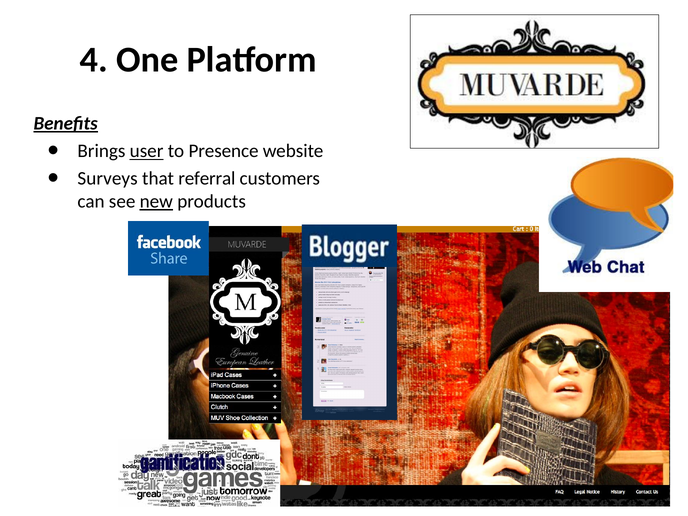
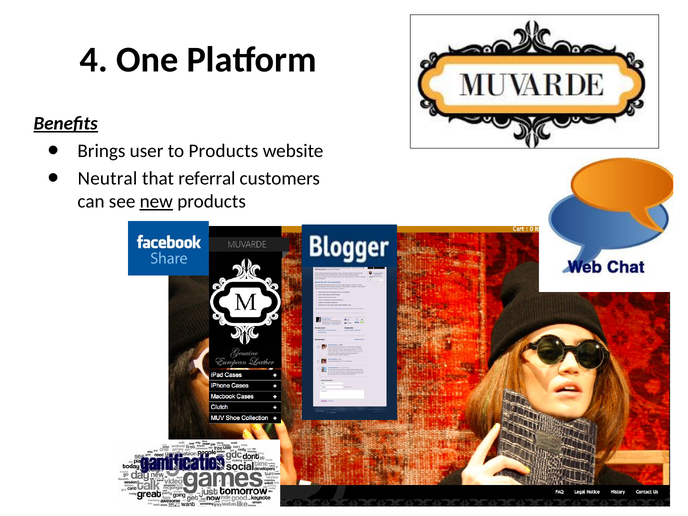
user underline: present -> none
to Presence: Presence -> Products
Surveys: Surveys -> Neutral
